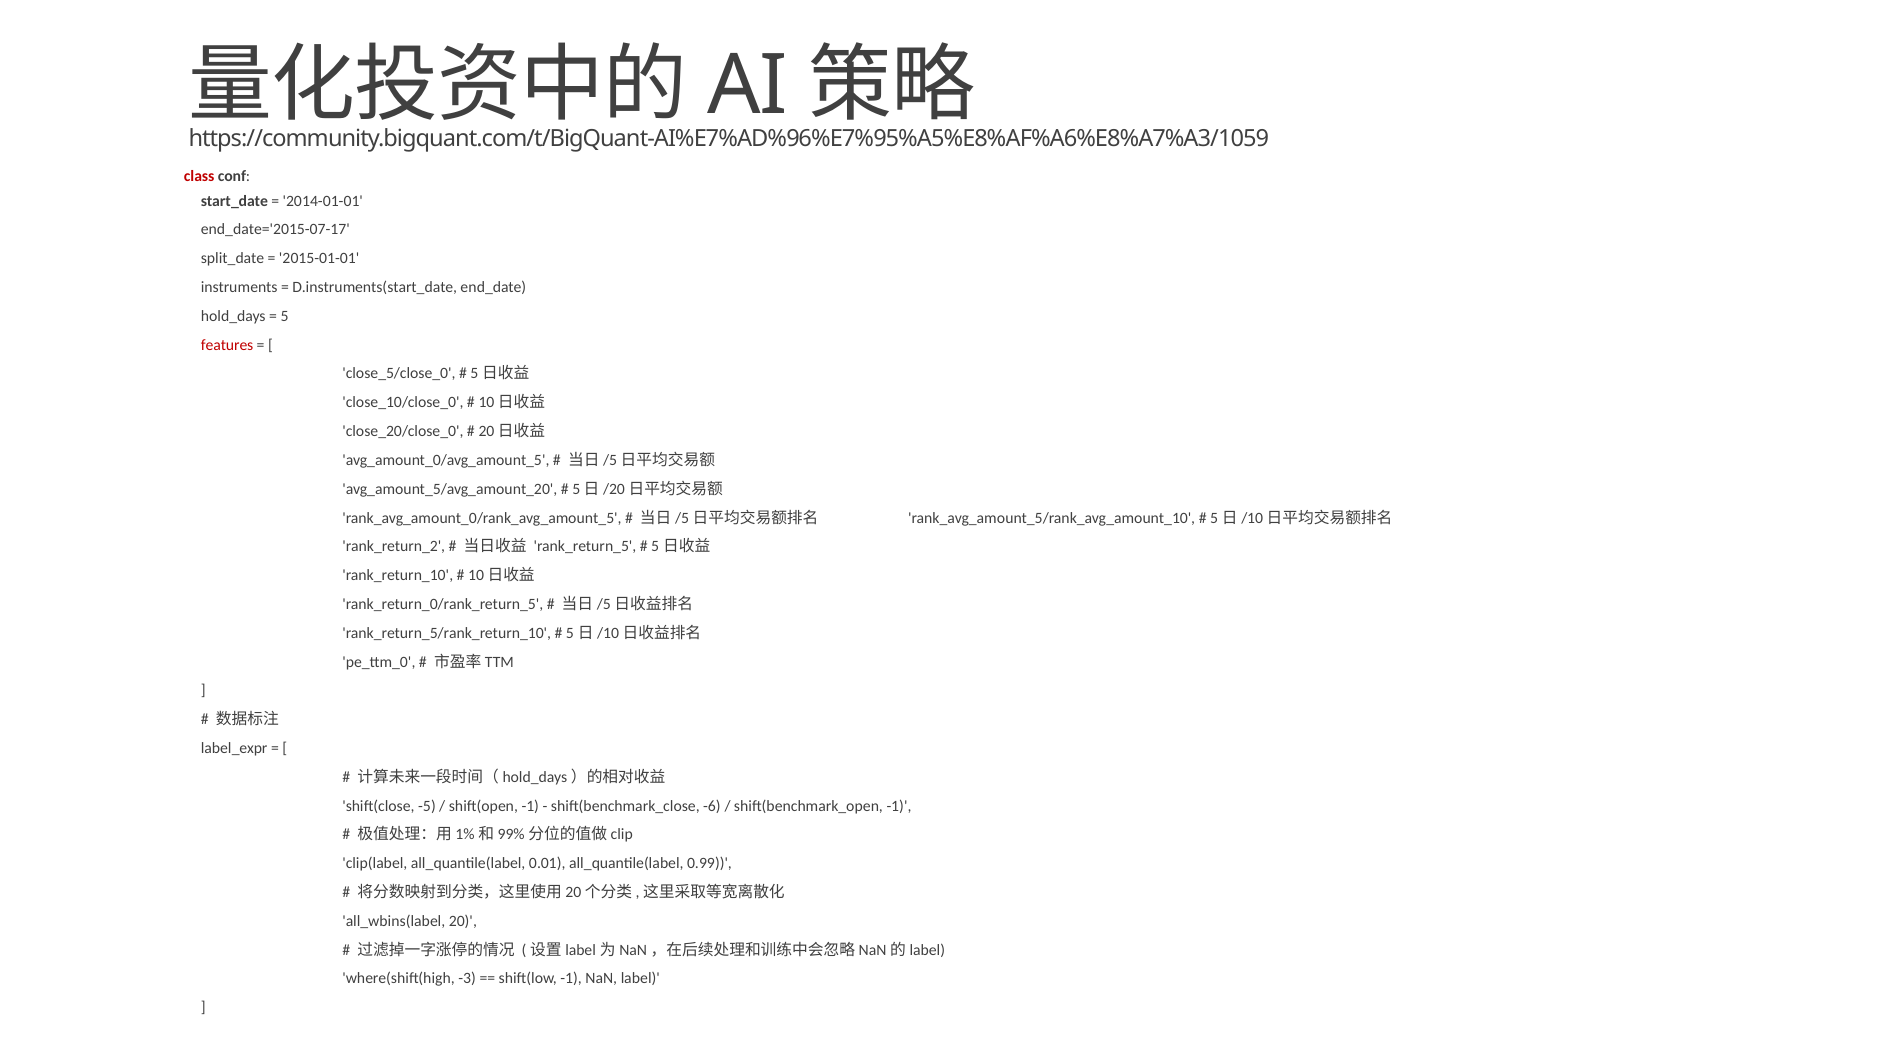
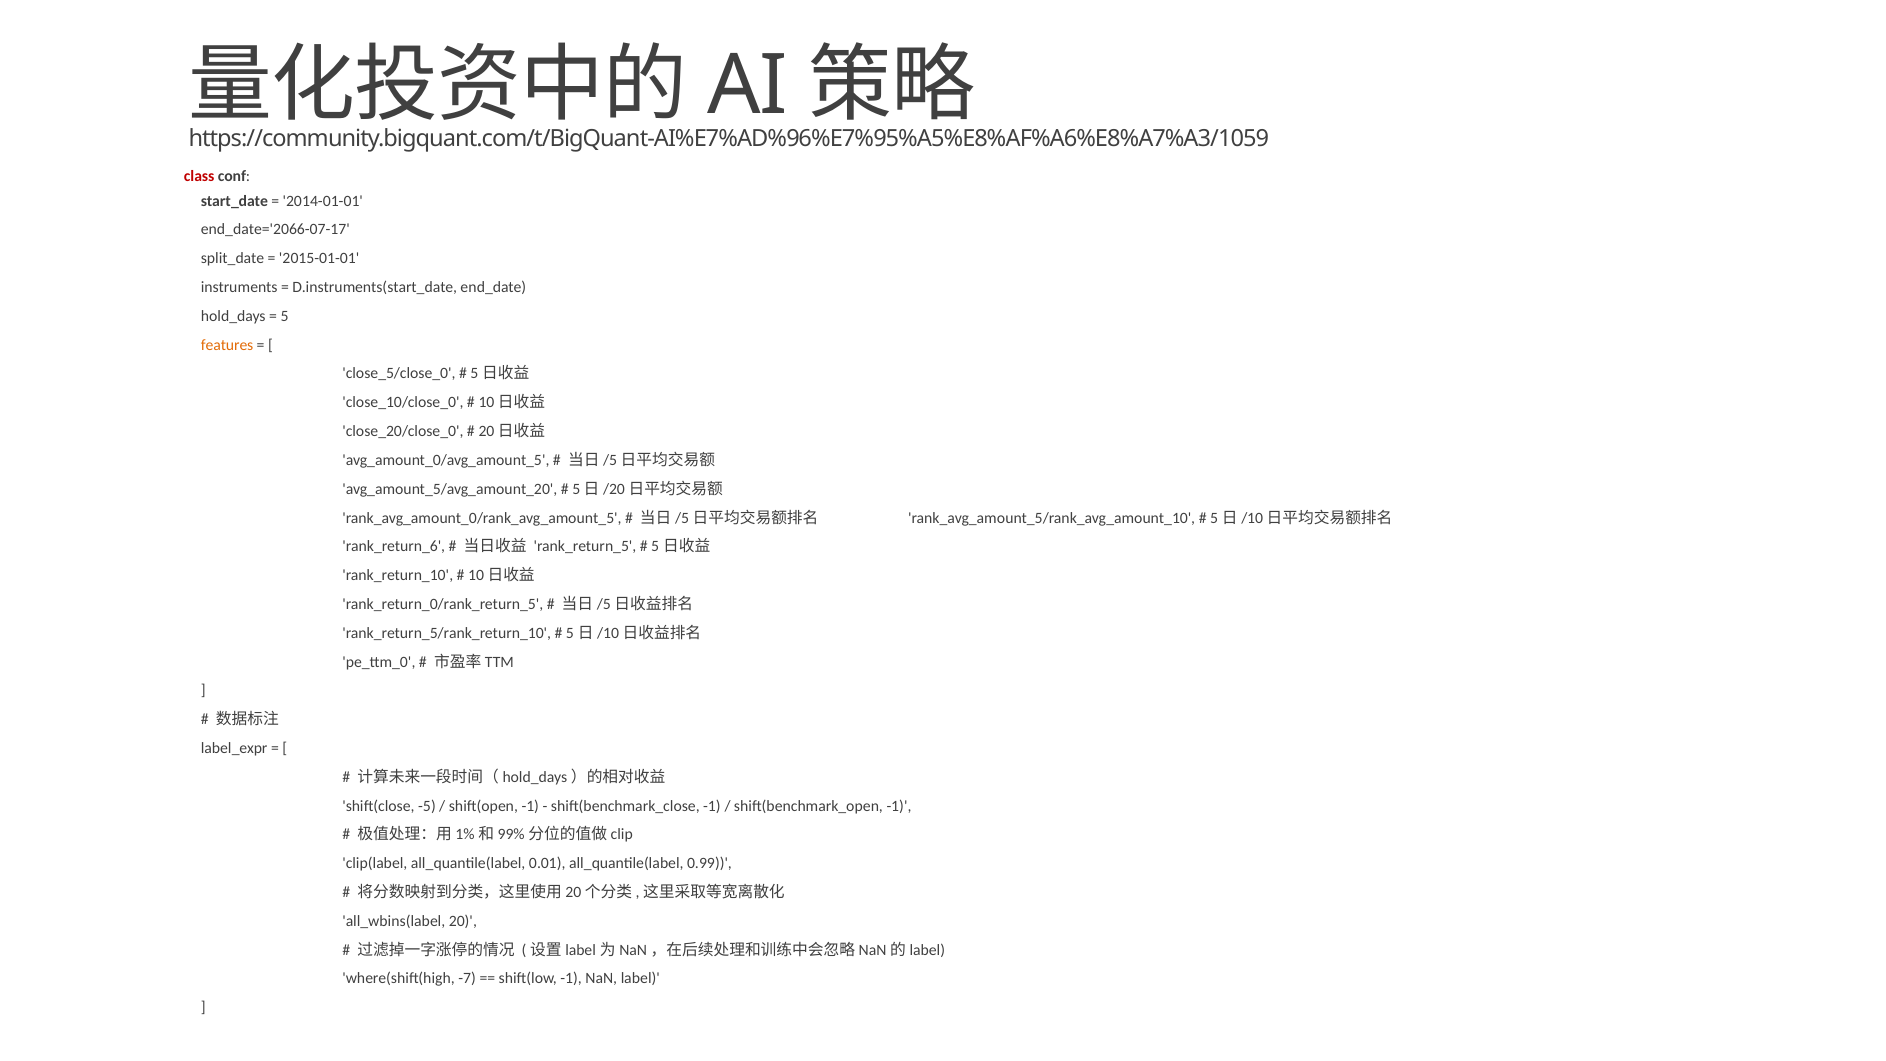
end_date='2015-07-17: end_date='2015-07-17 -> end_date='2066-07-17
features colour: red -> orange
rank_return_2: rank_return_2 -> rank_return_6
shift(benchmark_close -6: -6 -> -1
-3: -3 -> -7
